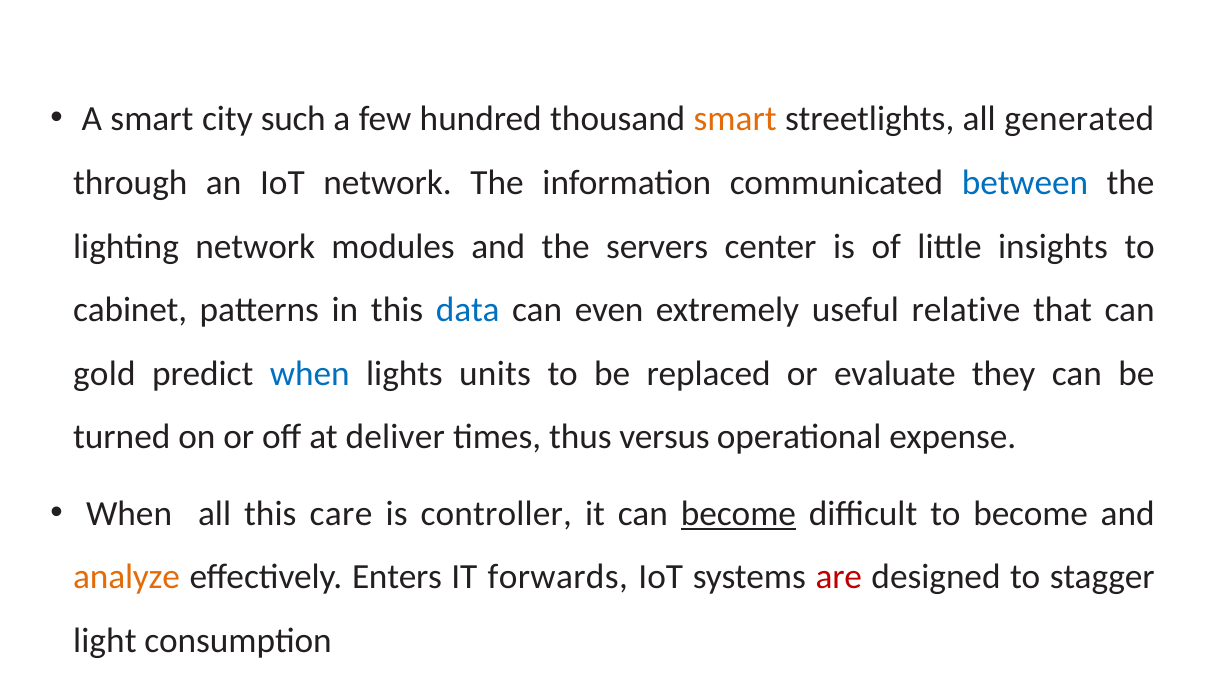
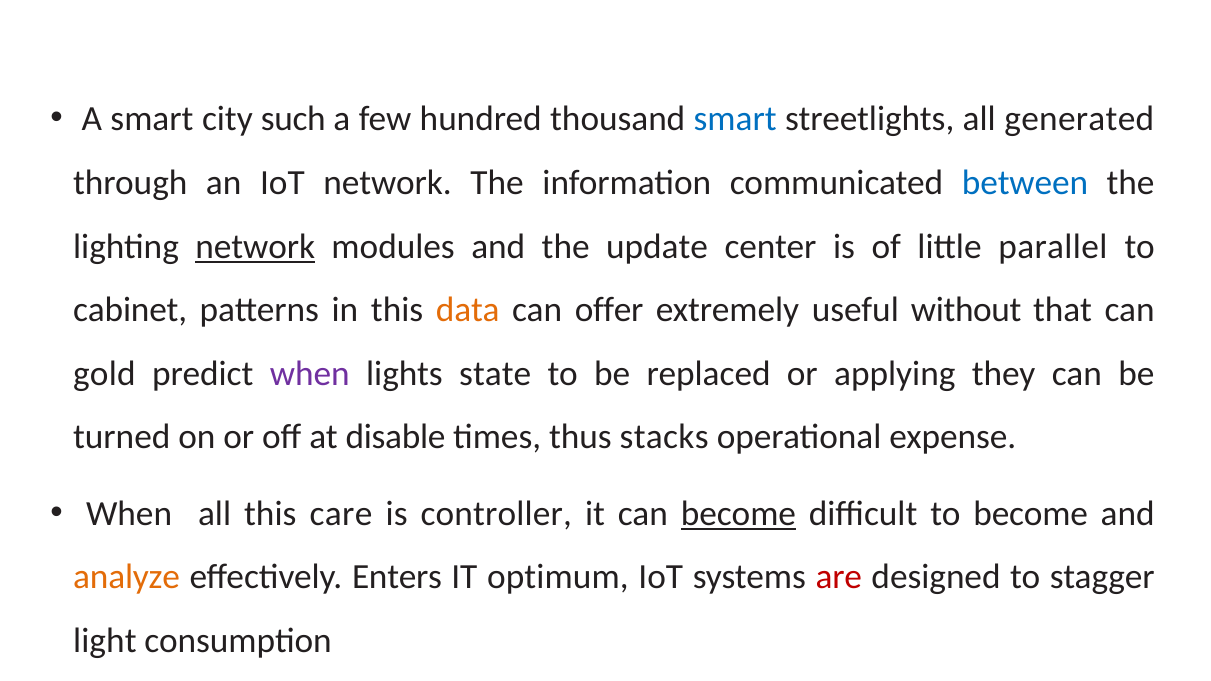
smart at (735, 119) colour: orange -> blue
network at (255, 246) underline: none -> present
servers: servers -> update
insights: insights -> parallel
data at (468, 310) colour: blue -> orange
even: even -> offer
relative: relative -> without
when at (310, 374) colour: blue -> purple
units: units -> state
evaluate: evaluate -> applying
deliver: deliver -> disable
versus: versus -> stacks
forwards: forwards -> optimum
